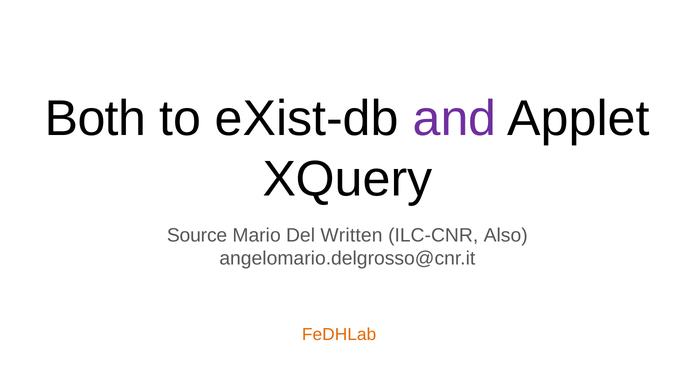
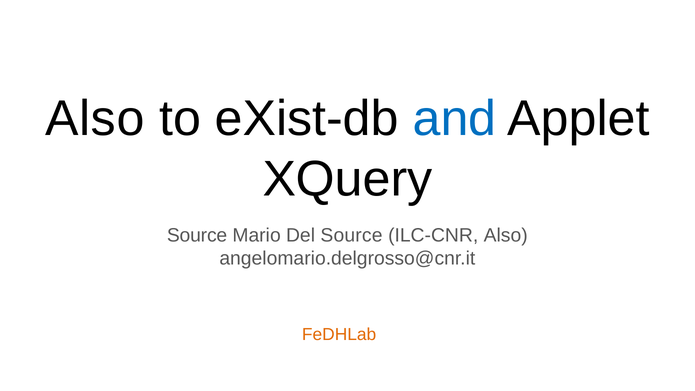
Both at (95, 119): Both -> Also
and colour: purple -> blue
Del Written: Written -> Source
